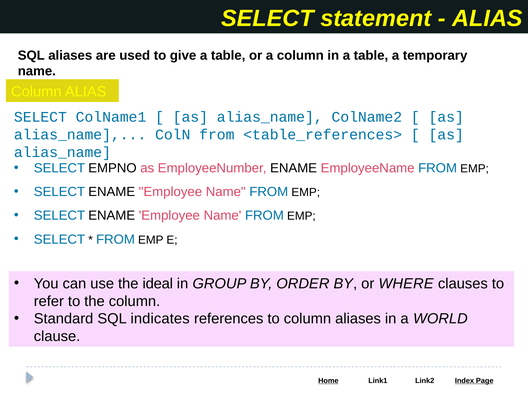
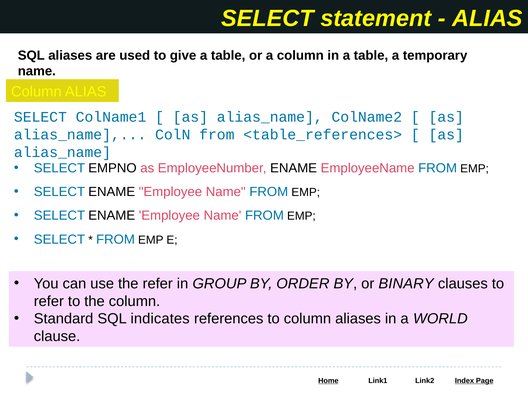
the ideal: ideal -> refer
WHERE: WHERE -> BINARY
